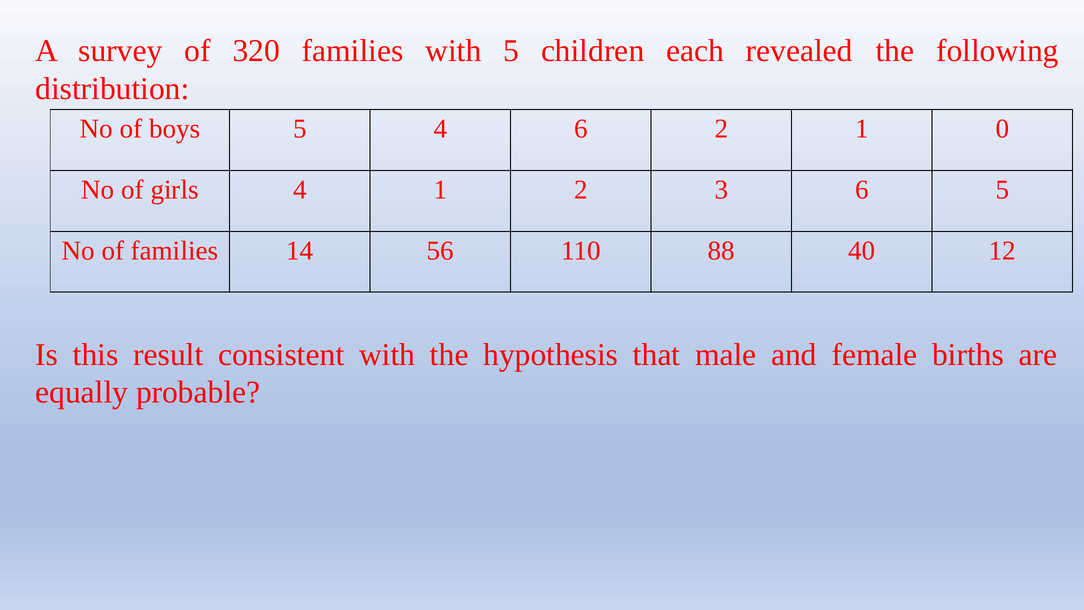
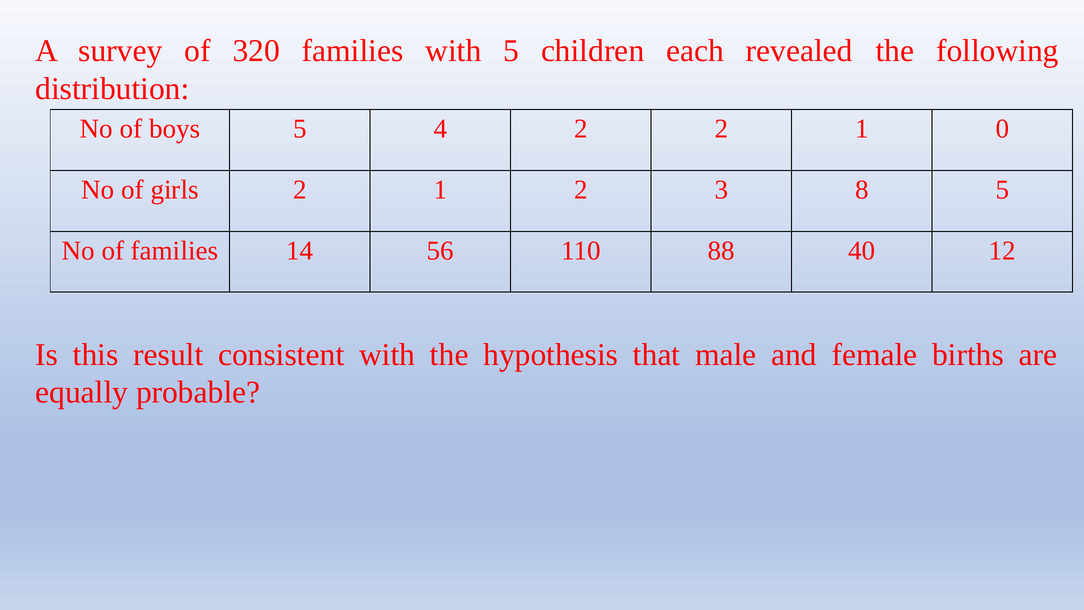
4 6: 6 -> 2
girls 4: 4 -> 2
3 6: 6 -> 8
